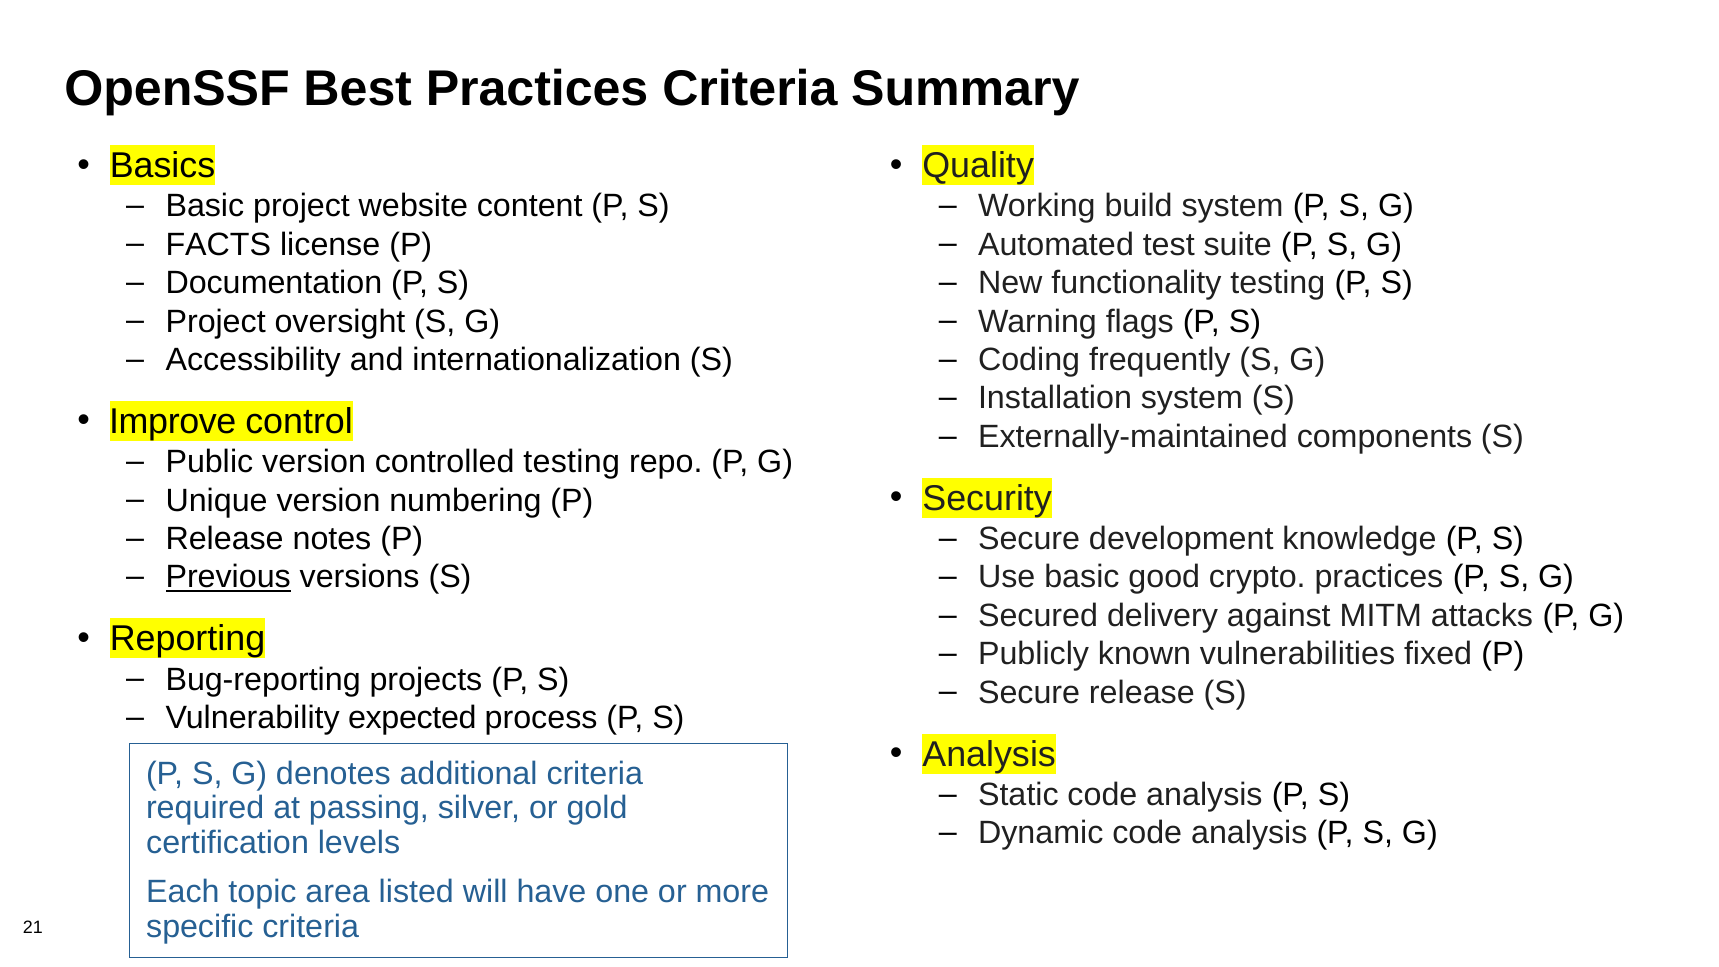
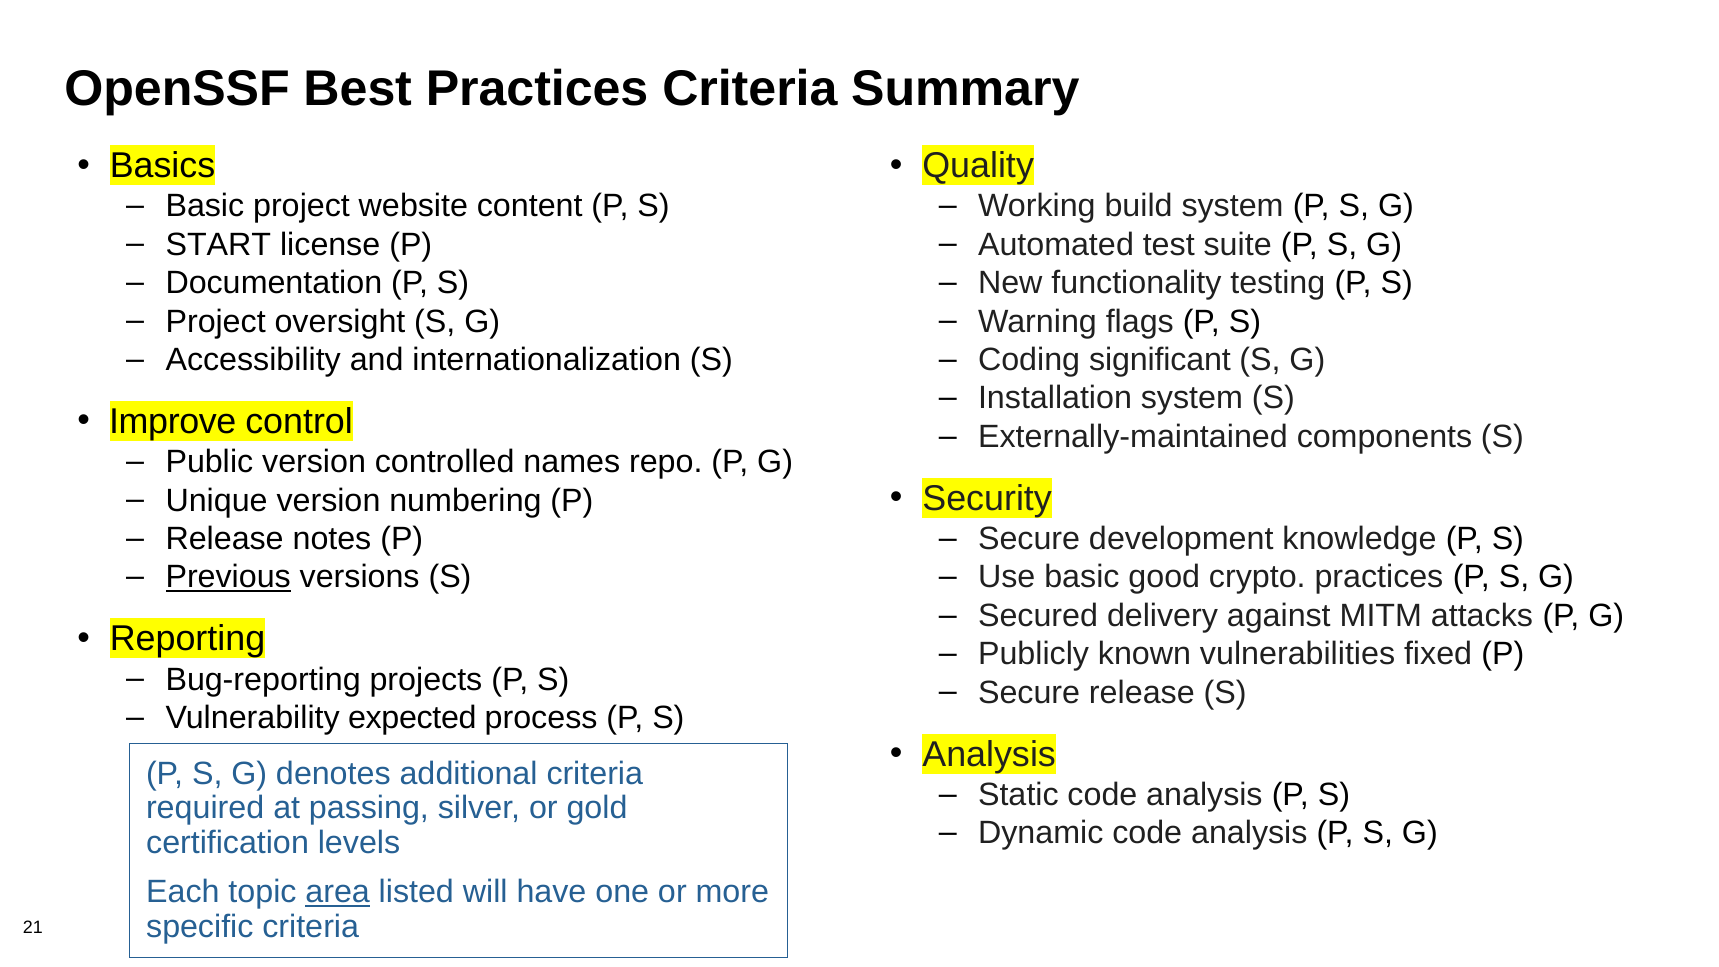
FACTS: FACTS -> START
frequently: frequently -> significant
controlled testing: testing -> names
area underline: none -> present
